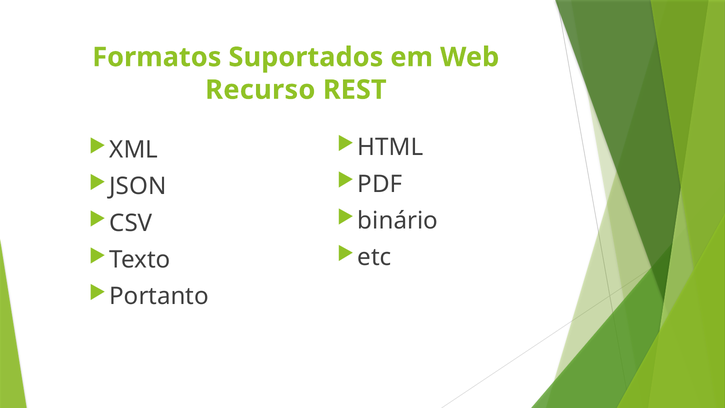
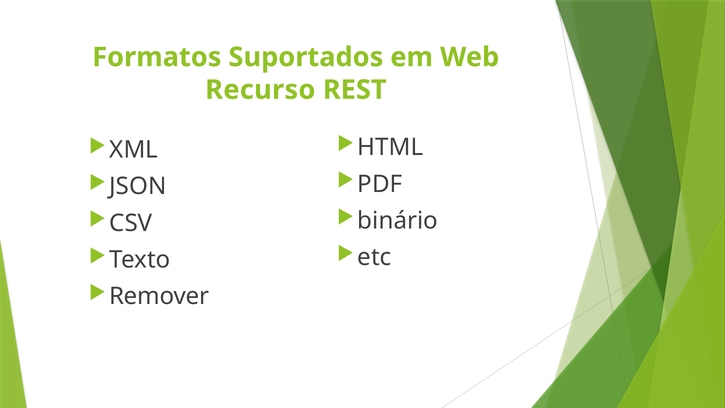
Portanto: Portanto -> Remover
